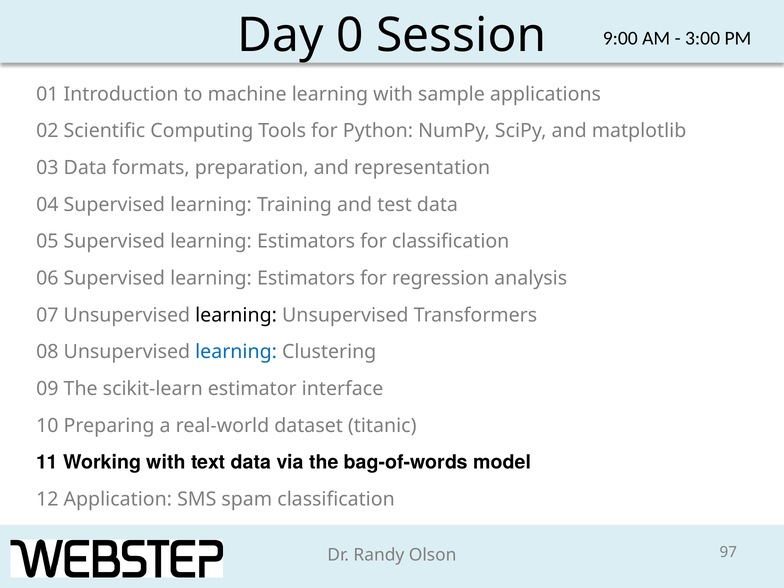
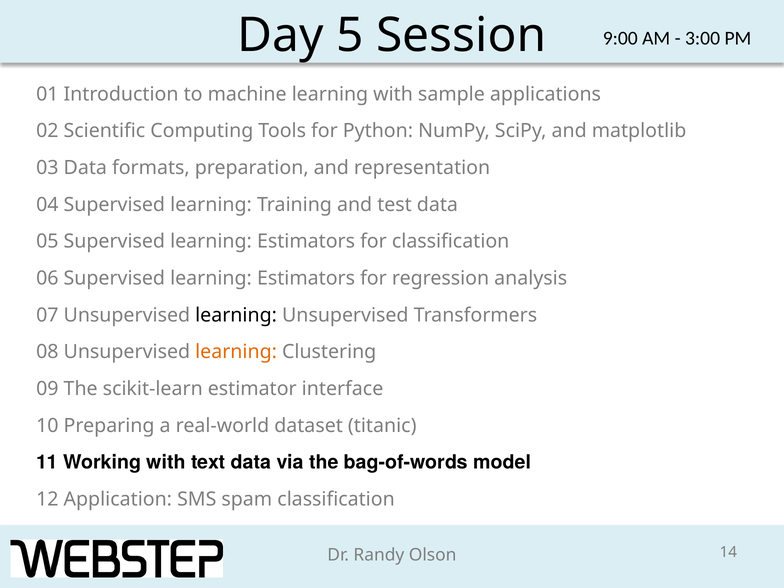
0: 0 -> 5
learning at (236, 352) colour: blue -> orange
97: 97 -> 14
